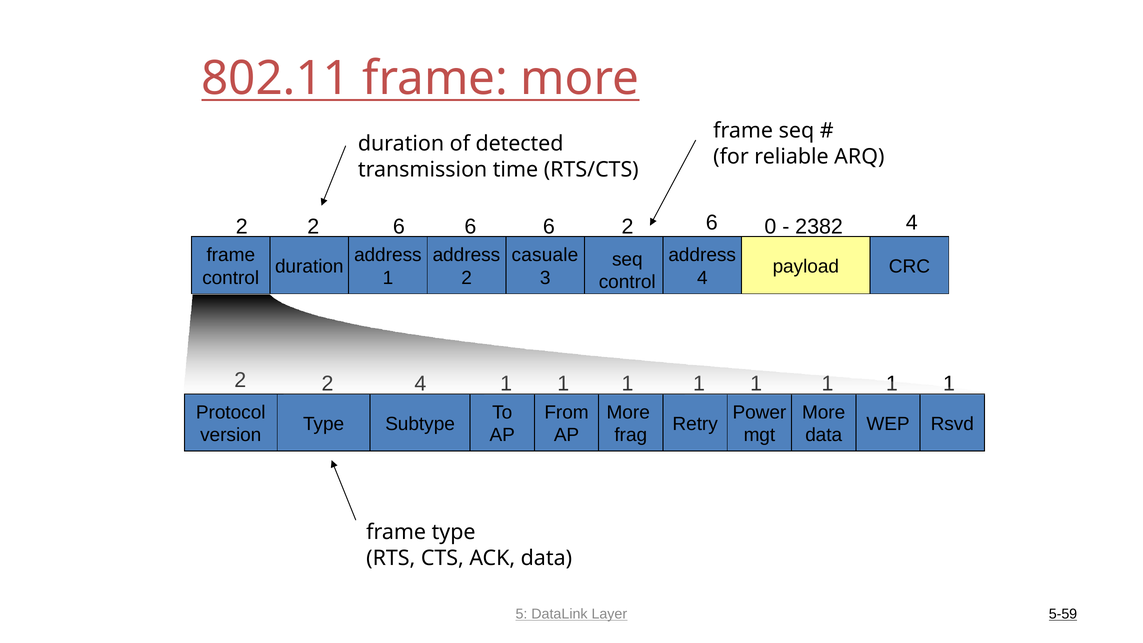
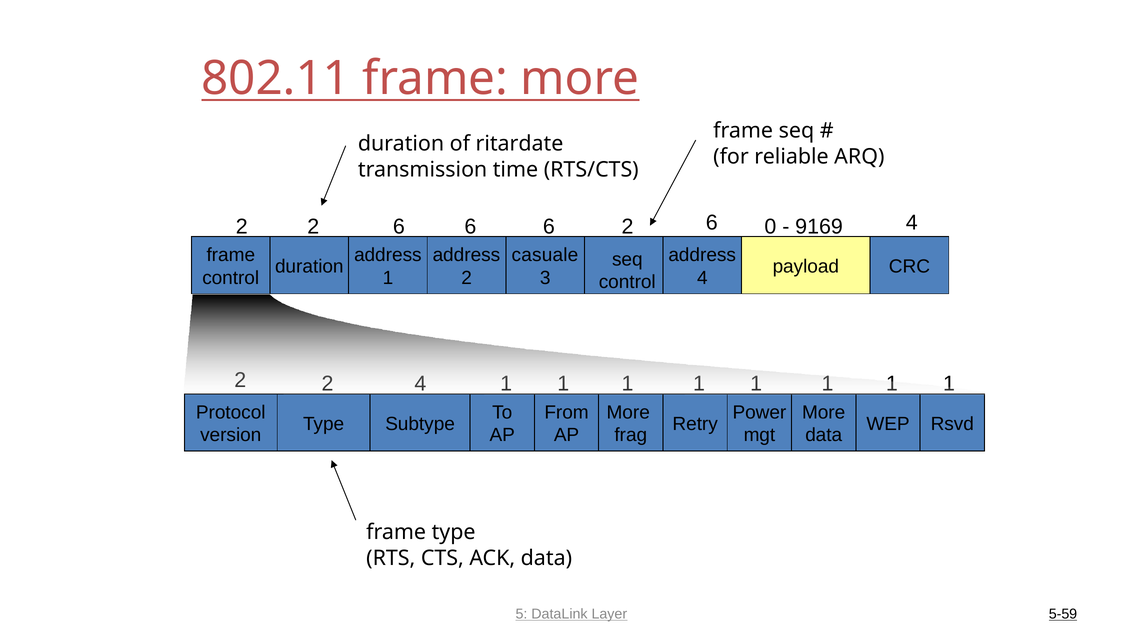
detected: detected -> ritardate
2382: 2382 -> 9169
